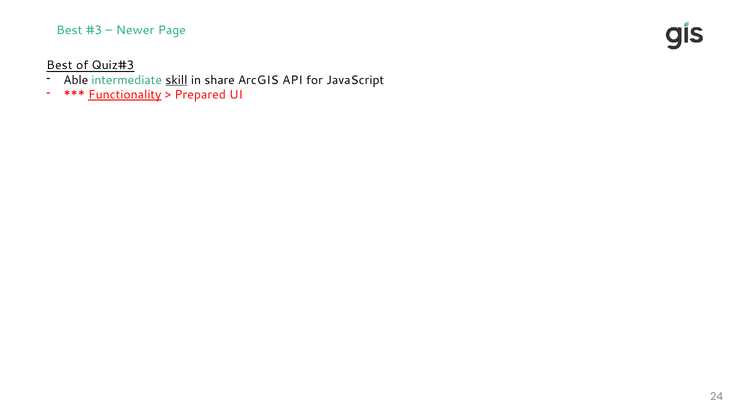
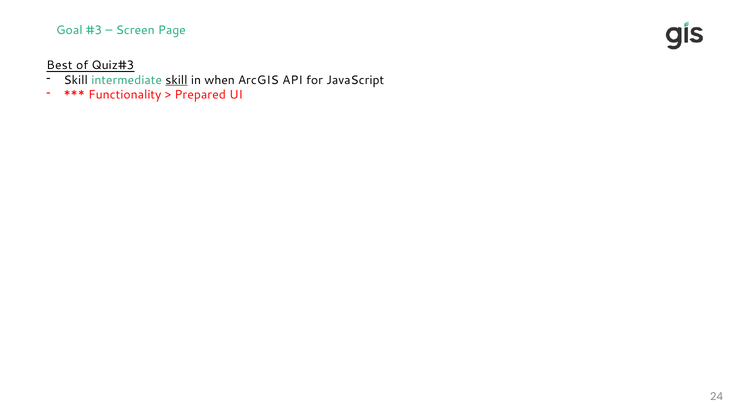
Best at (69, 30): Best -> Goal
Newer: Newer -> Screen
Able at (76, 80): Able -> Skill
share: share -> when
Functionality underline: present -> none
